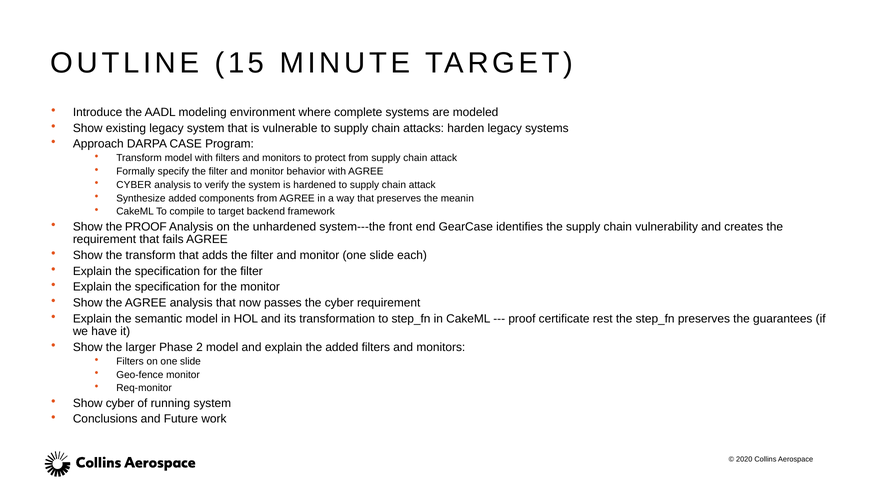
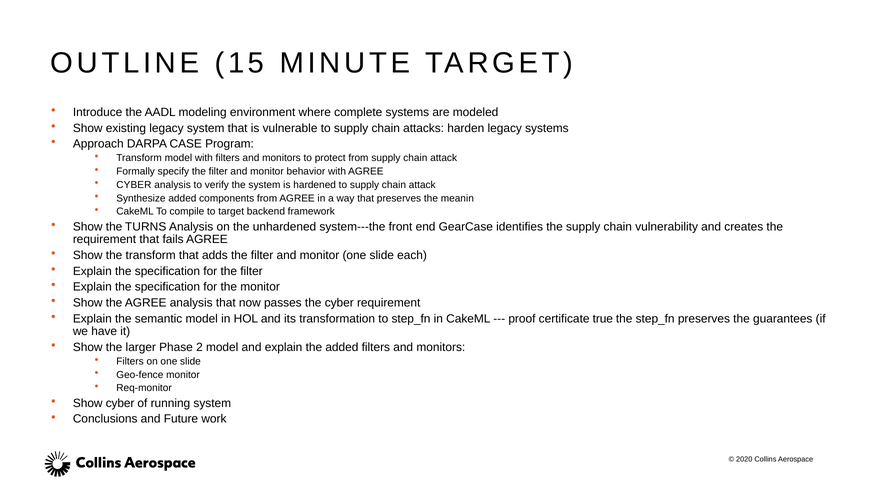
the PROOF: PROOF -> TURNS
rest: rest -> true
